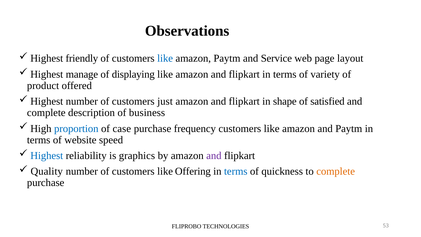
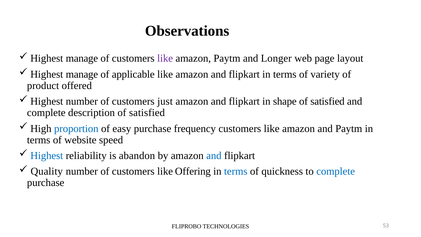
friendly at (82, 58): friendly -> manage
like at (165, 58) colour: blue -> purple
Service: Service -> Longer
displaying: displaying -> applicable
description of business: business -> satisfied
case: case -> easy
graphics: graphics -> abandon
and at (214, 156) colour: purple -> blue
complete at (336, 171) colour: orange -> blue
